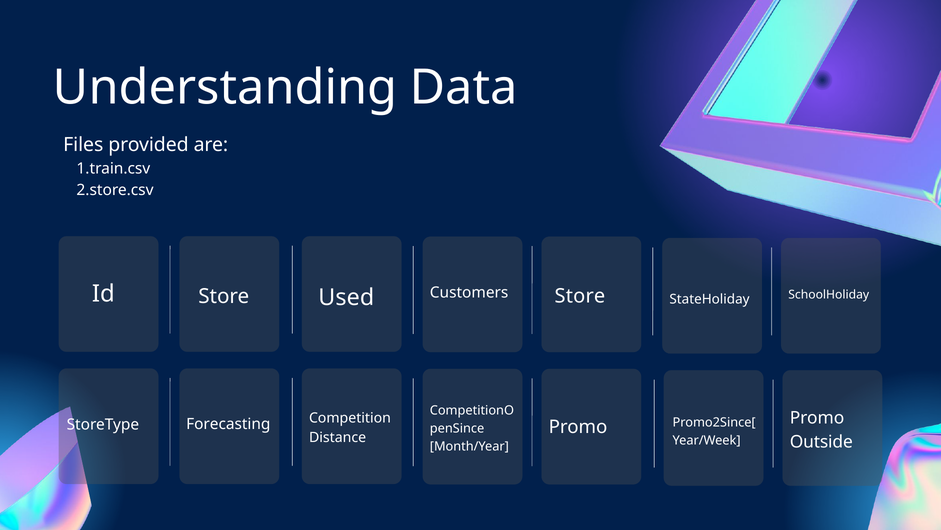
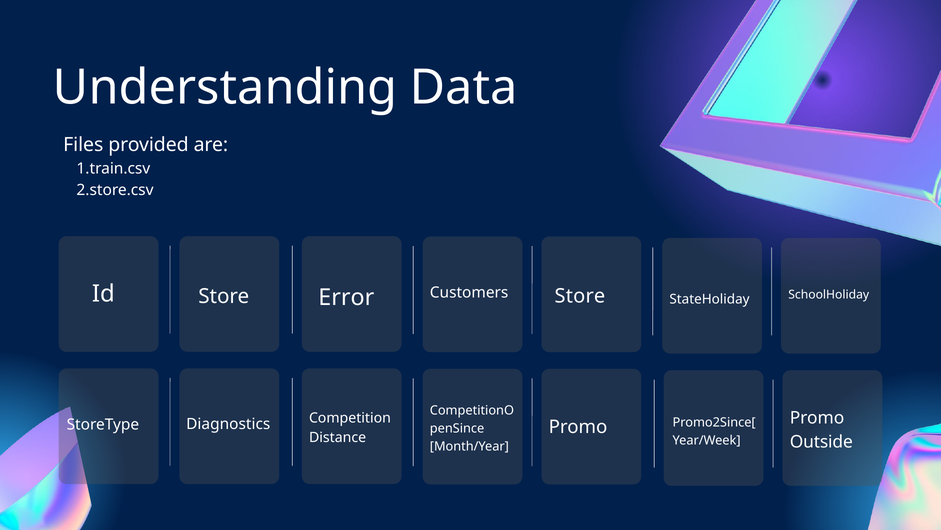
Used: Used -> Error
Forecasting: Forecasting -> Diagnostics
